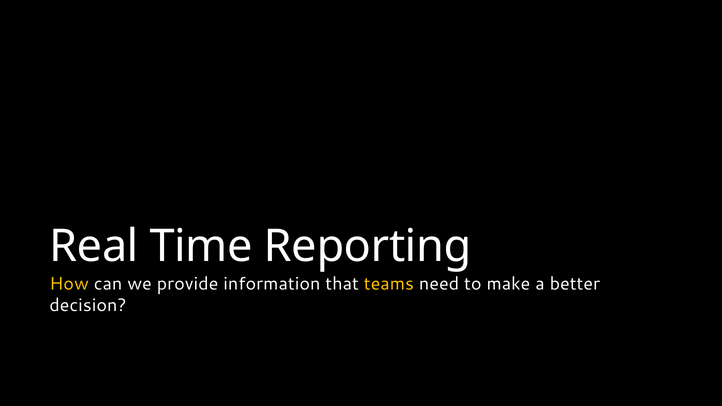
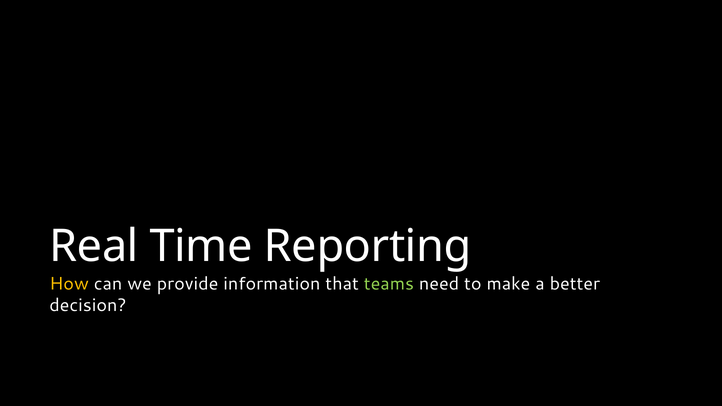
teams colour: yellow -> light green
